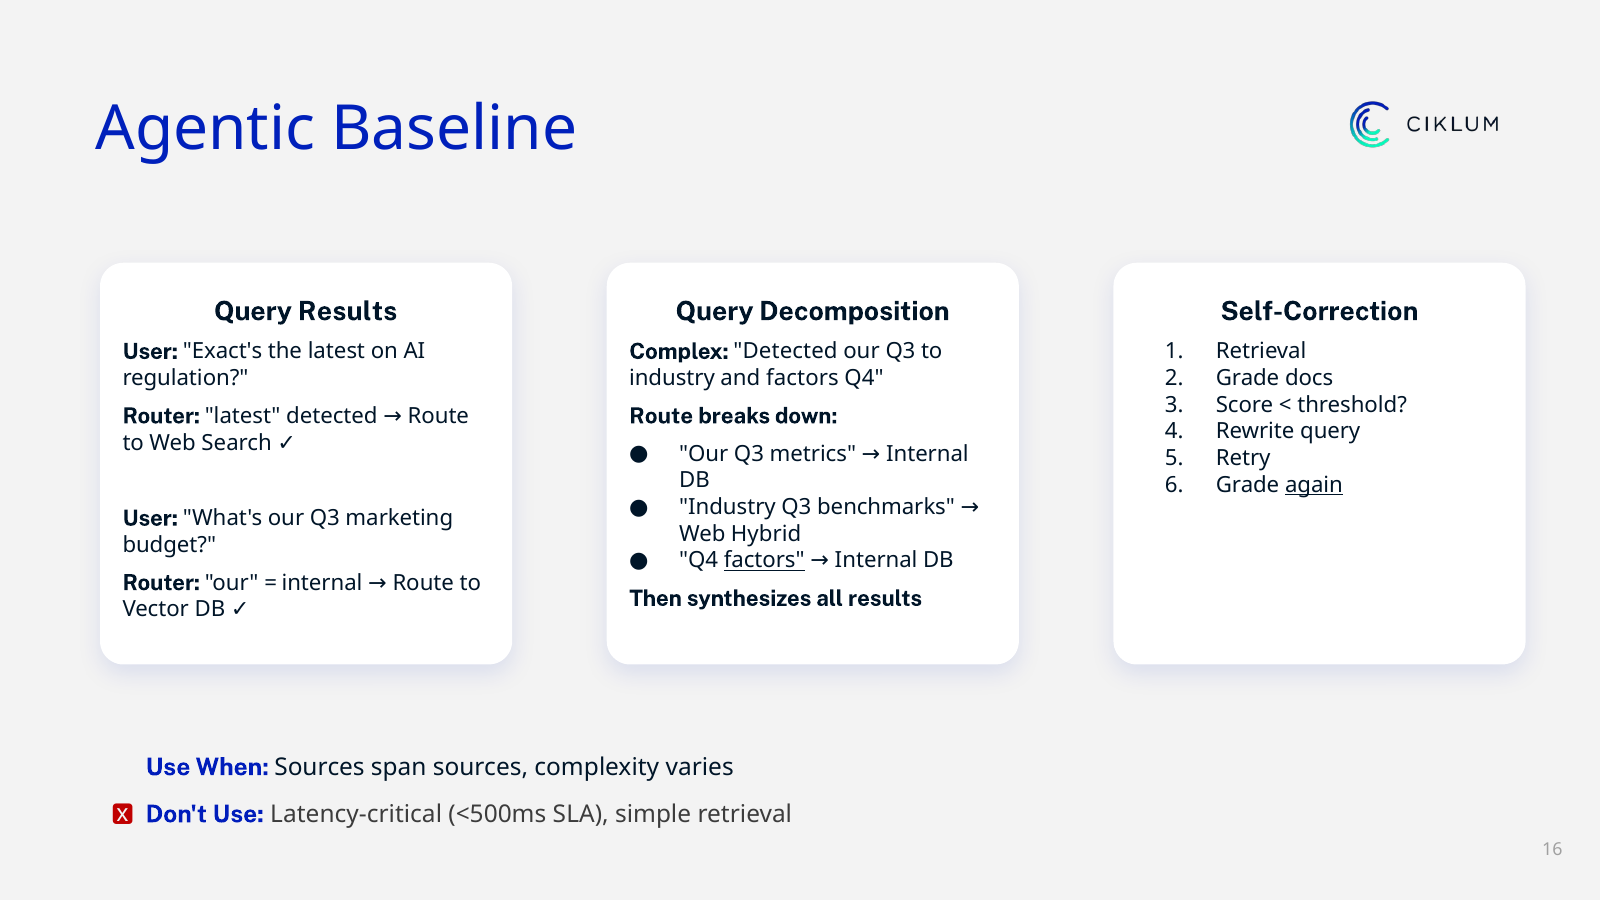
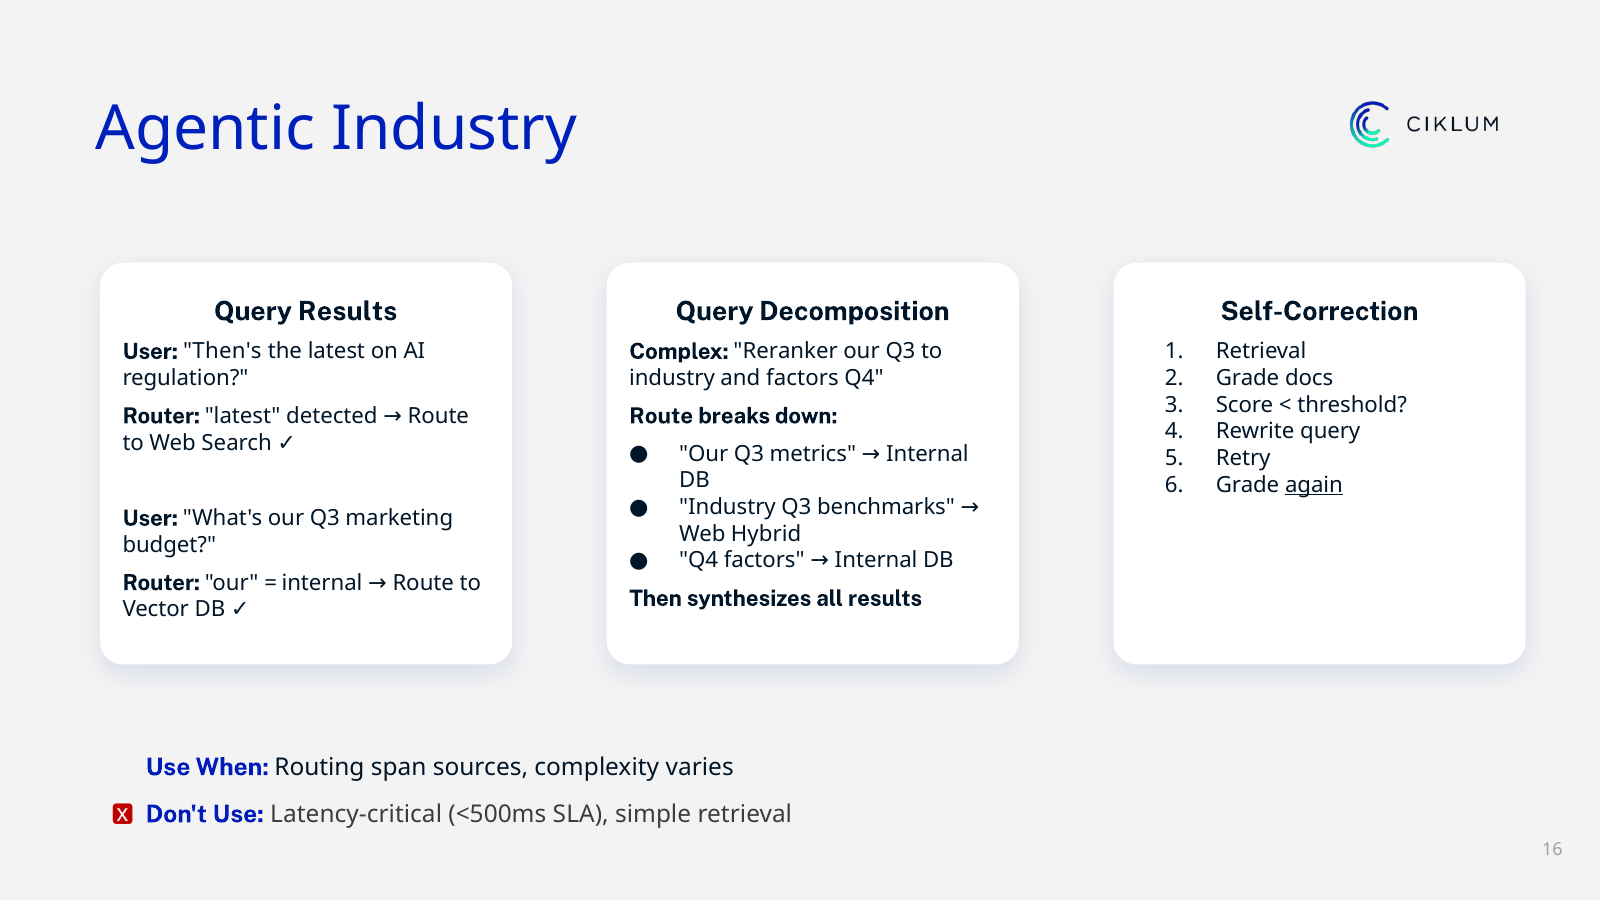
Agentic Baseline: Baseline -> Industry
Exact's: Exact's -> Then's
Complex Detected: Detected -> Reranker
factors at (764, 561) underline: present -> none
When Sources: Sources -> Routing
